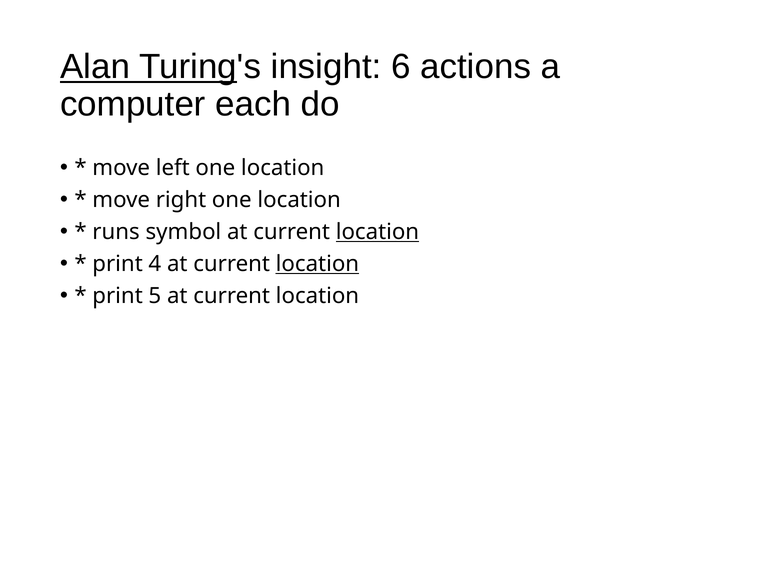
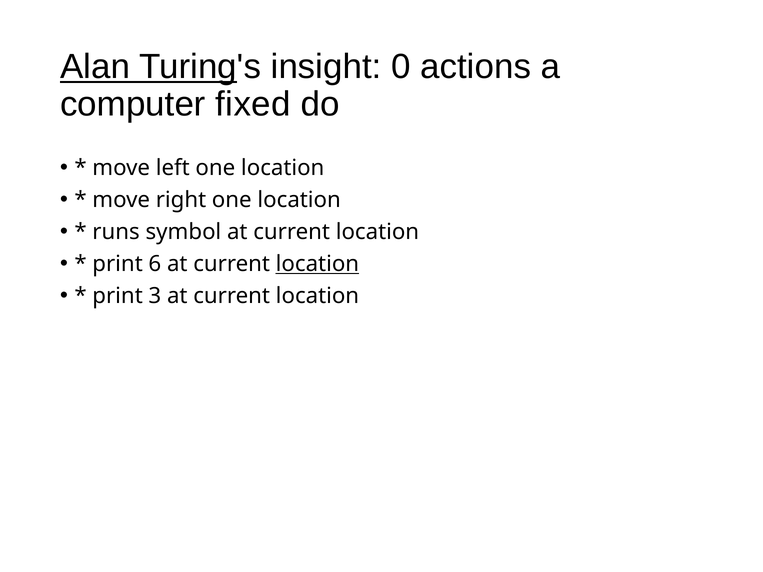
6: 6 -> 0
each: each -> fixed
location at (377, 232) underline: present -> none
4: 4 -> 6
5: 5 -> 3
